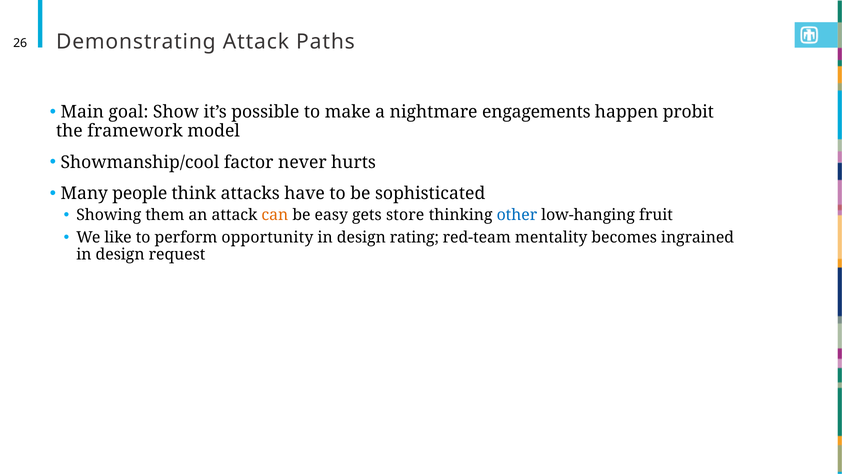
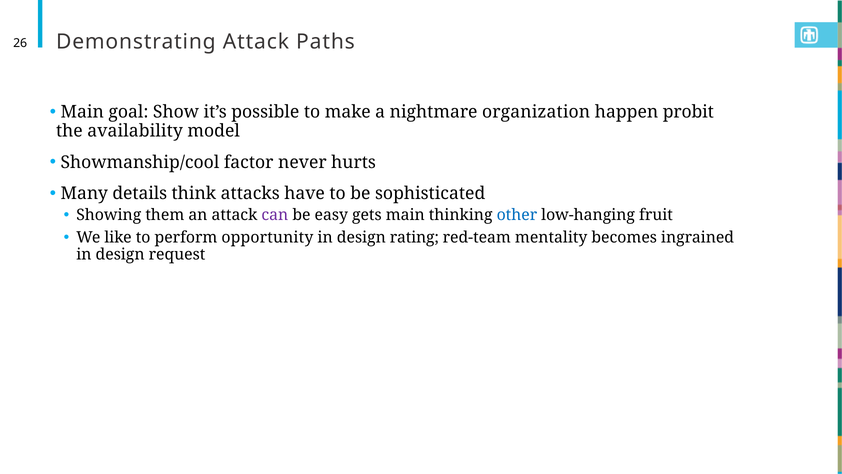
engagements: engagements -> organization
framework: framework -> availability
people: people -> details
can colour: orange -> purple
gets store: store -> main
